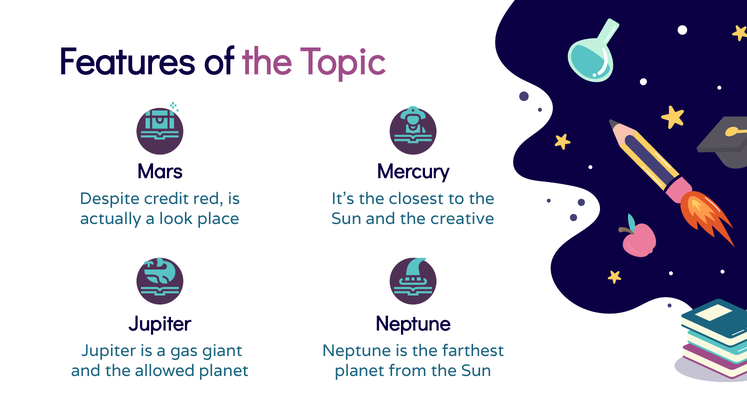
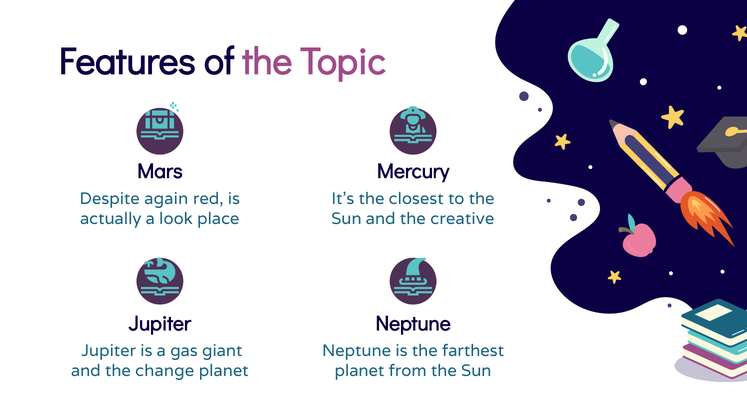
credit: credit -> again
allowed: allowed -> change
